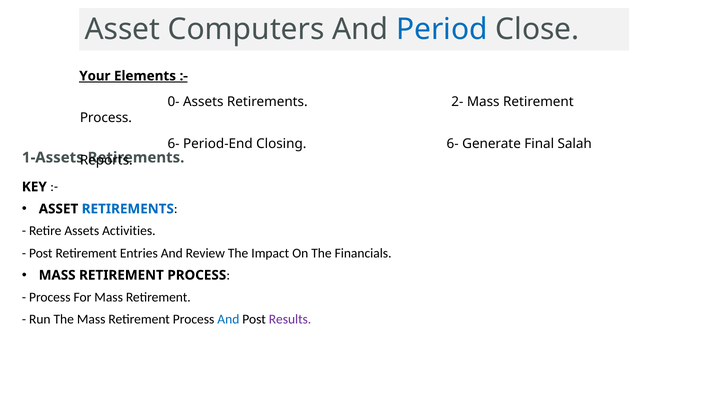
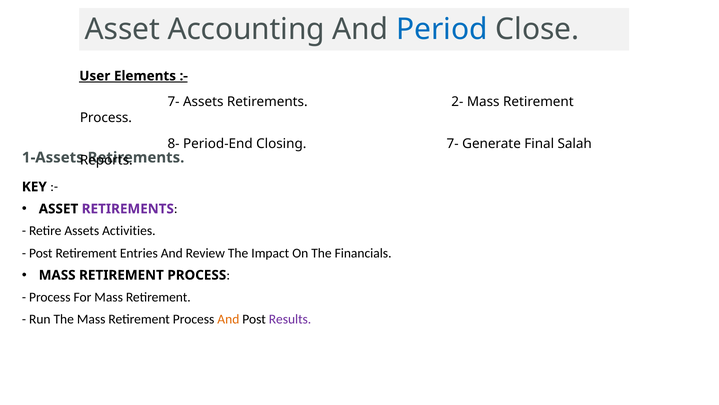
Computers: Computers -> Accounting
Your: Your -> User
0- at (174, 101): 0- -> 7-
6- at (174, 144): 6- -> 8-
Closing 6-: 6- -> 7-
RETIREMENTS at (128, 209) colour: blue -> purple
And at (228, 319) colour: blue -> orange
